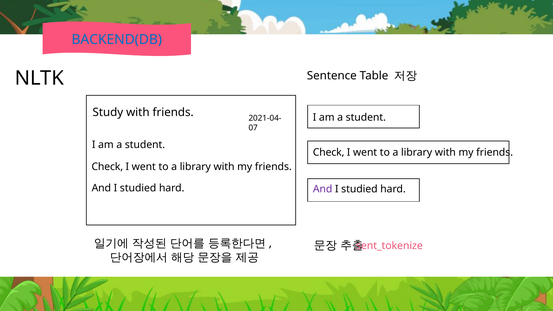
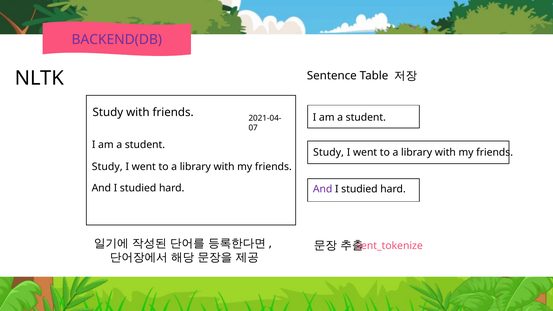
BACKEND(DB colour: blue -> purple
Check at (329, 152): Check -> Study
Check at (107, 167): Check -> Study
